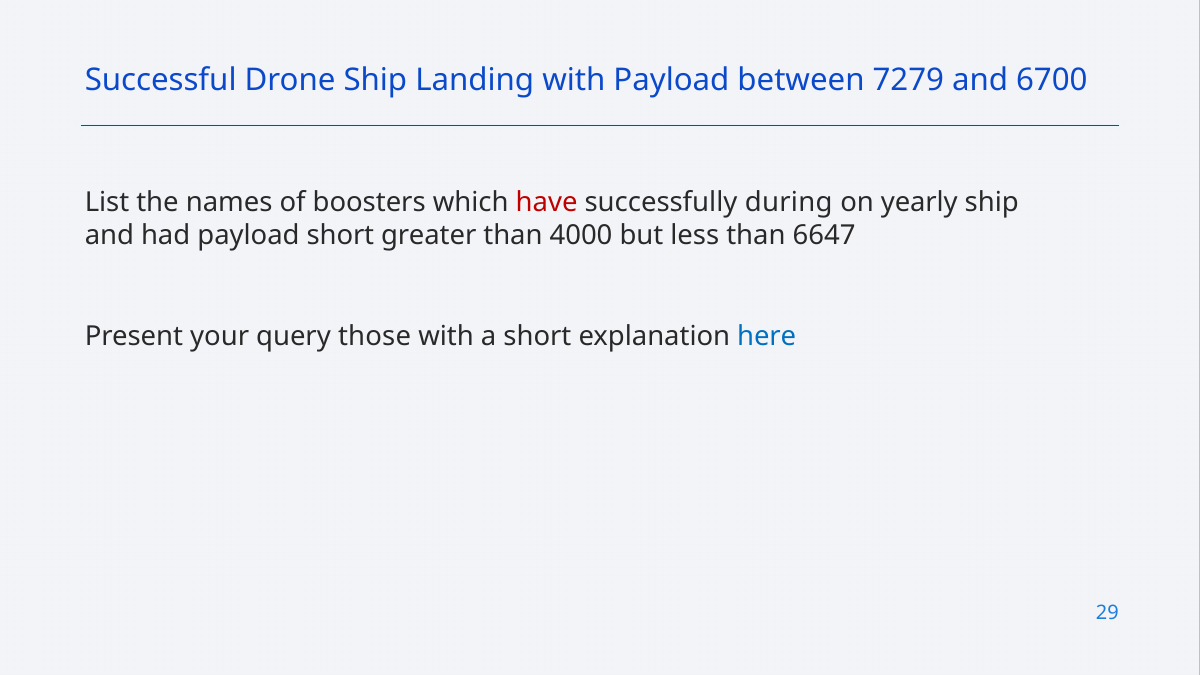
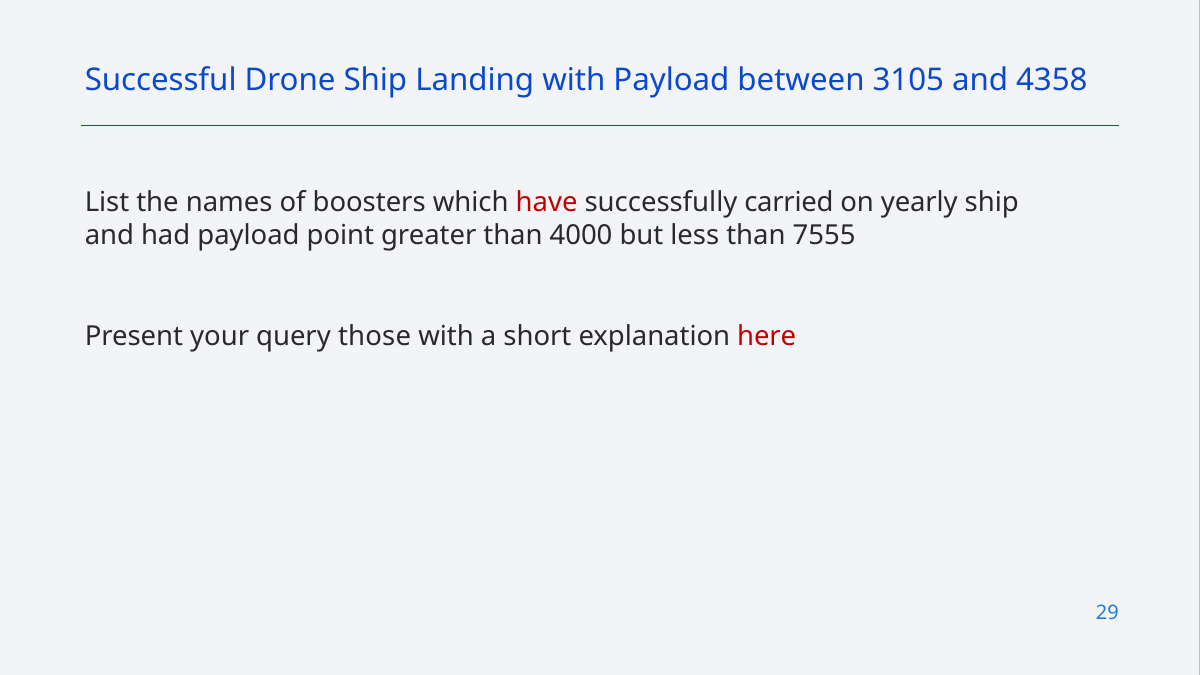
7279: 7279 -> 3105
6700: 6700 -> 4358
during: during -> carried
payload short: short -> point
6647: 6647 -> 7555
here colour: blue -> red
